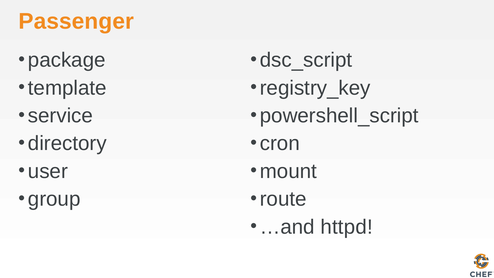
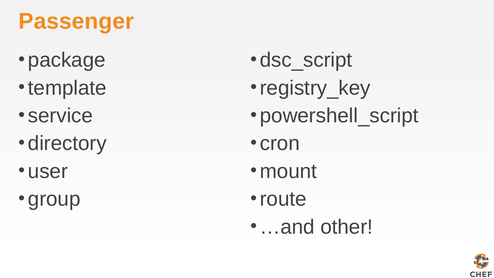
httpd: httpd -> other
